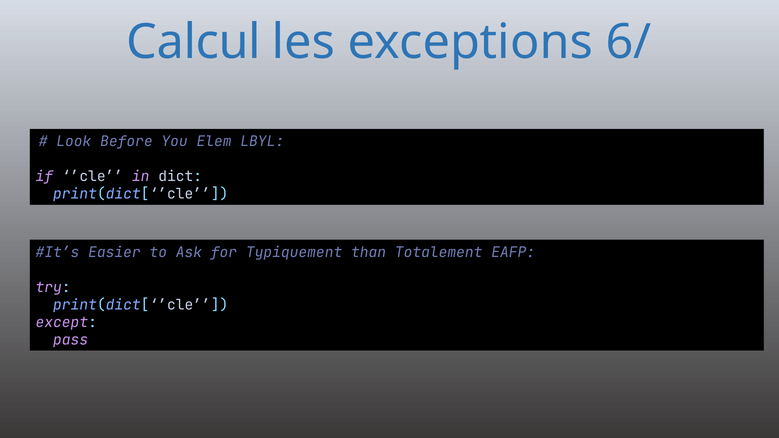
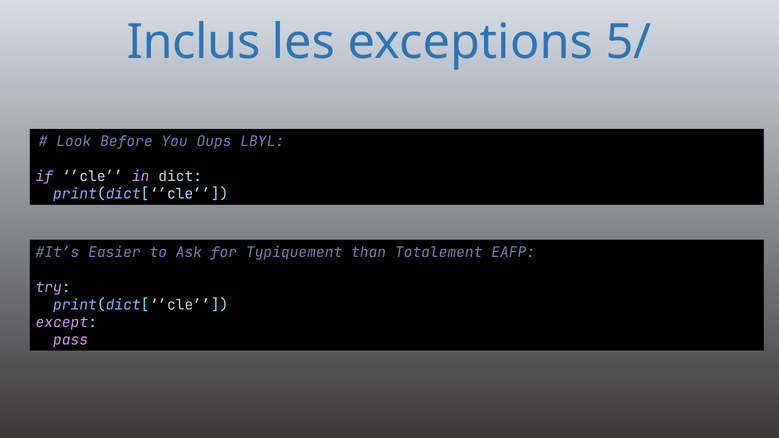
Calcul: Calcul -> Inclus
6/: 6/ -> 5/
Elem: Elem -> Oups
